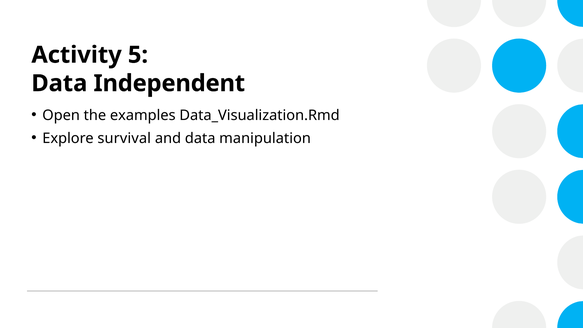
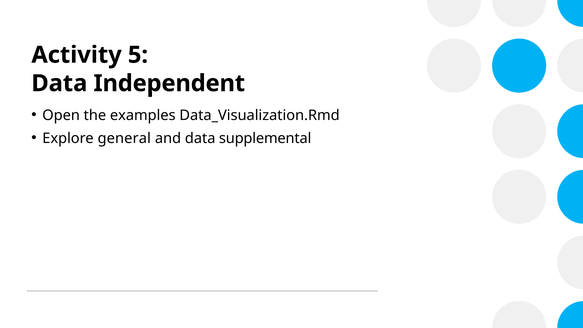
survival: survival -> general
manipulation: manipulation -> supplemental
